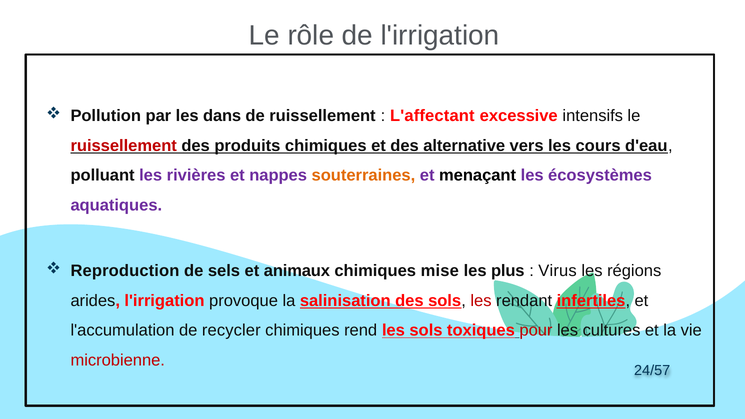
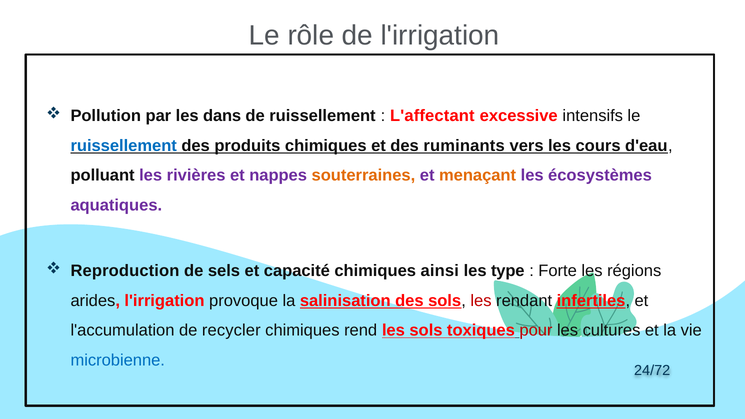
ruissellement at (124, 146) colour: red -> blue
alternative: alternative -> ruminants
menaçant colour: black -> orange
animaux: animaux -> capacité
mise: mise -> ainsi
plus: plus -> type
Virus: Virus -> Forte
microbienne colour: red -> blue
24/57: 24/57 -> 24/72
